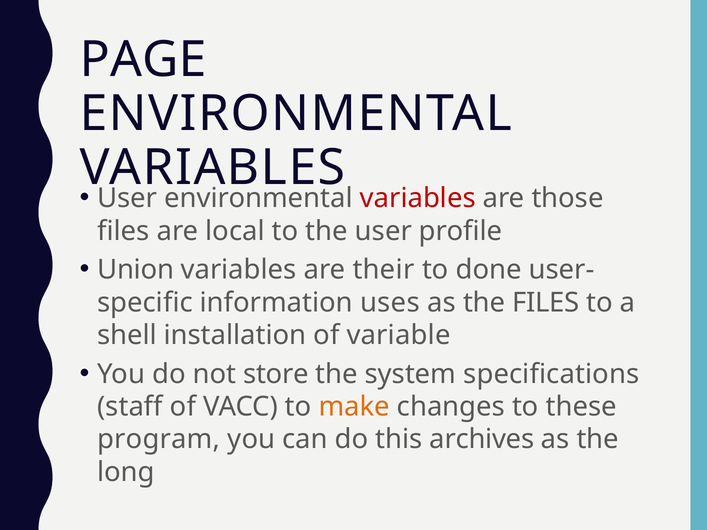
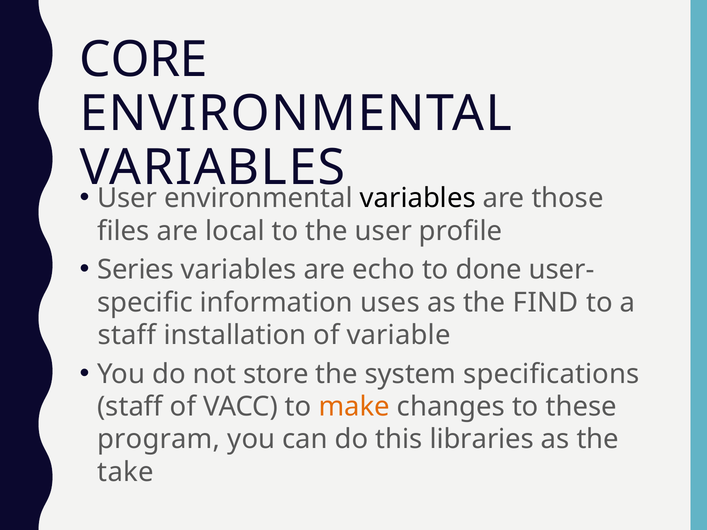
PAGE: PAGE -> CORE
variables at (418, 198) colour: red -> black
Union: Union -> Series
their: their -> echo
the FILES: FILES -> FIND
shell at (127, 335): shell -> staff
archives: archives -> libraries
long: long -> take
